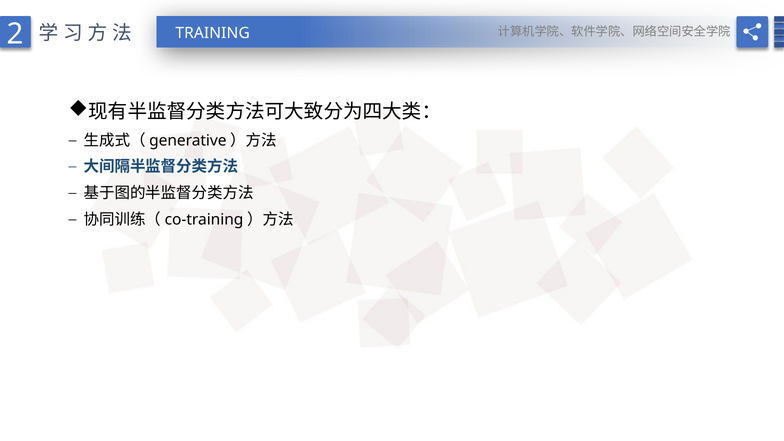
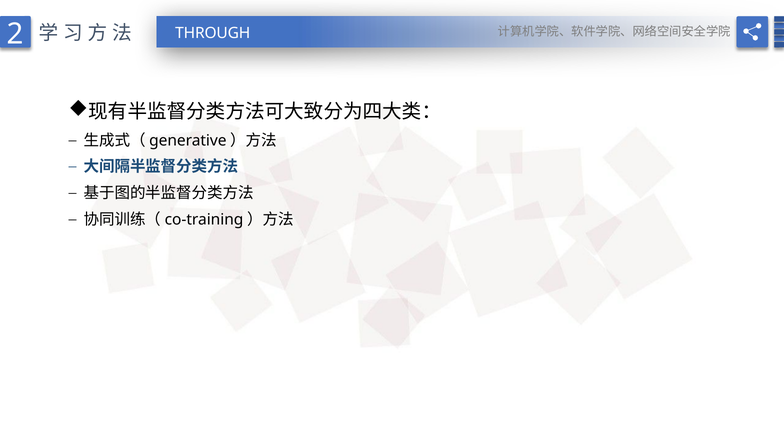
TRAINING: TRAINING -> THROUGH
